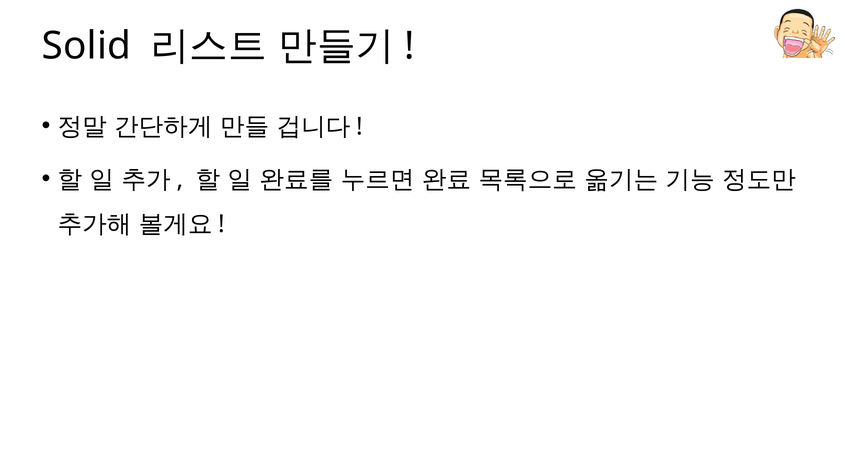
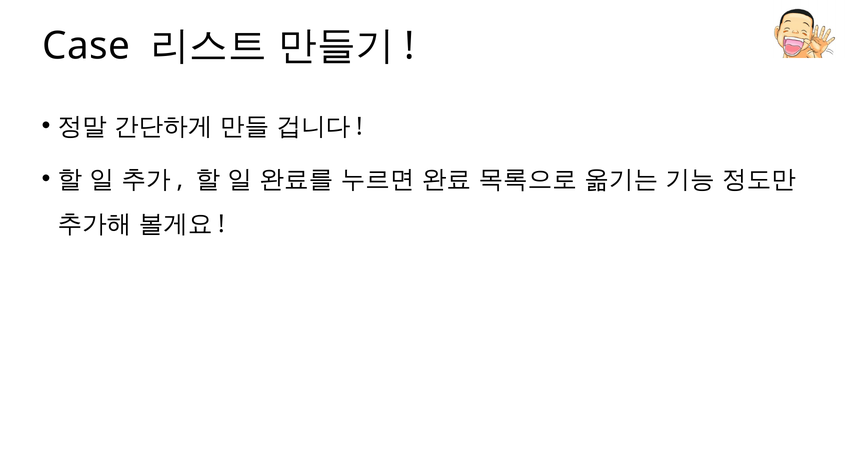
Solid: Solid -> Case
